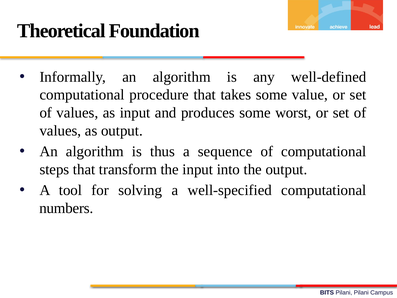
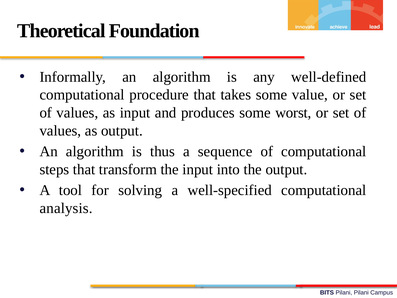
numbers: numbers -> analysis
